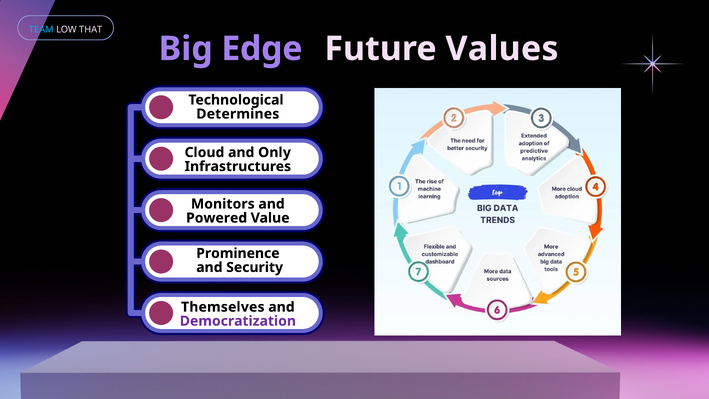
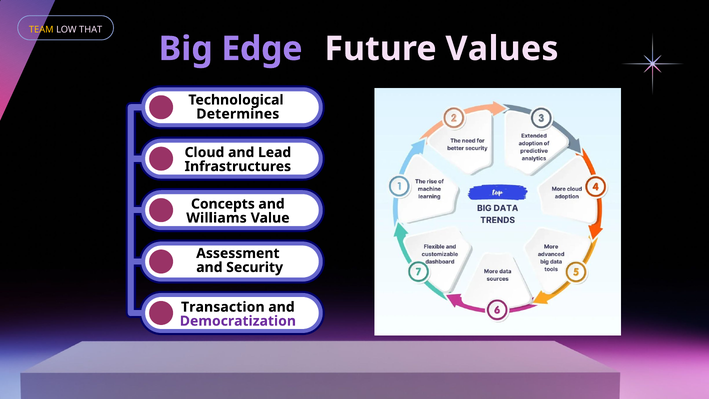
TEAM colour: light blue -> yellow
Only: Only -> Lead
Monitors: Monitors -> Concepts
Powered: Powered -> Williams
Prominence: Prominence -> Assessment
Themselves: Themselves -> Transaction
